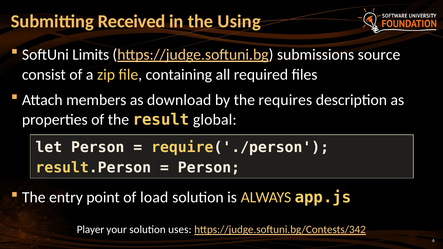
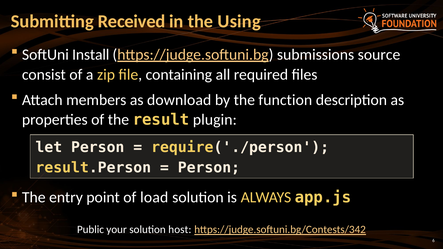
Limits: Limits -> Install
requires: requires -> function
global: global -> plugin
Player: Player -> Public
uses: uses -> host
